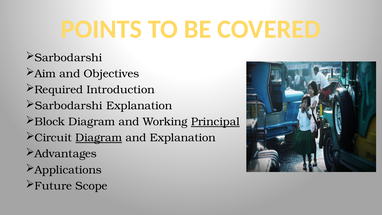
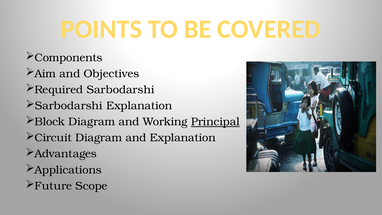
Sarbodarshi at (68, 58): Sarbodarshi -> Components
Required Introduction: Introduction -> Sarbodarshi
Diagram at (99, 138) underline: present -> none
